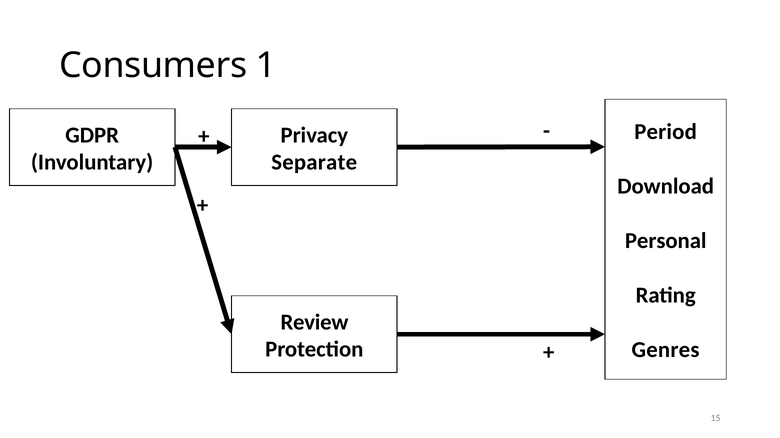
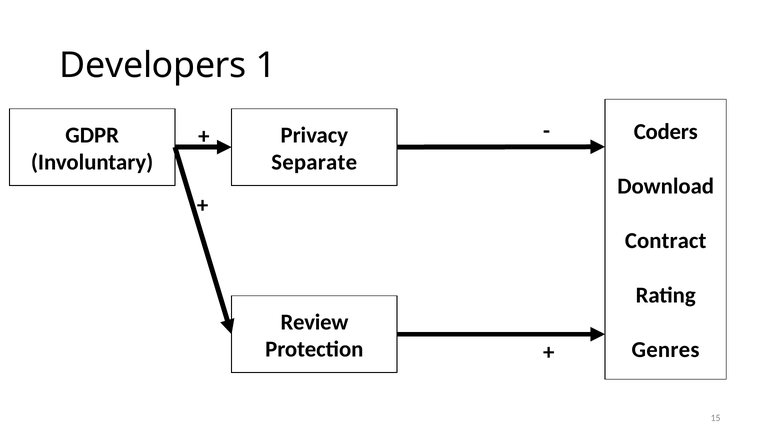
Consumers: Consumers -> Developers
Period: Period -> Coders
Personal: Personal -> Contract
